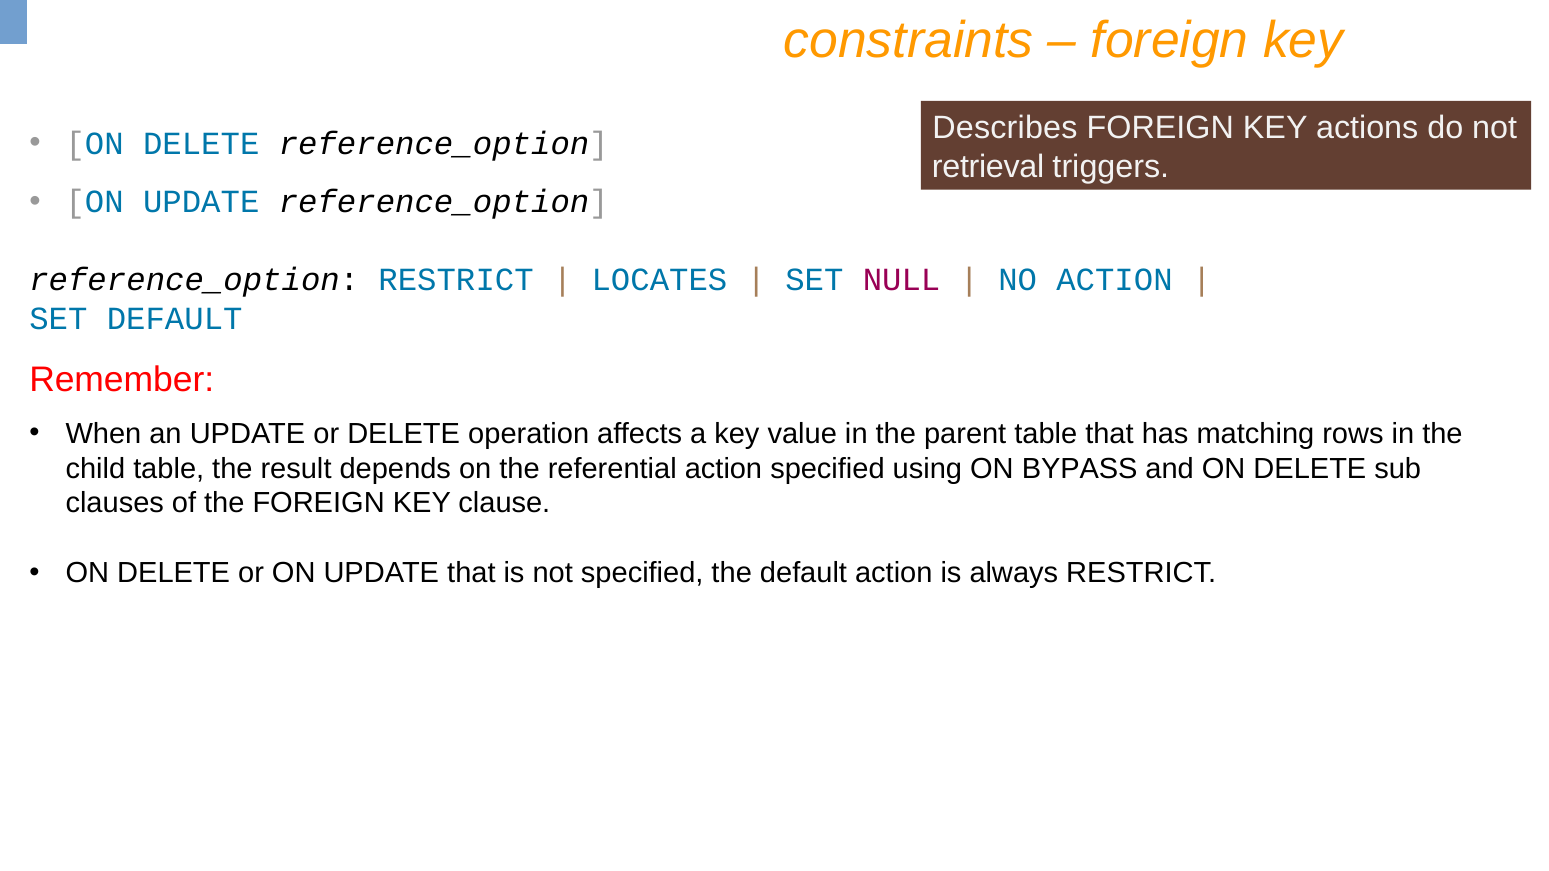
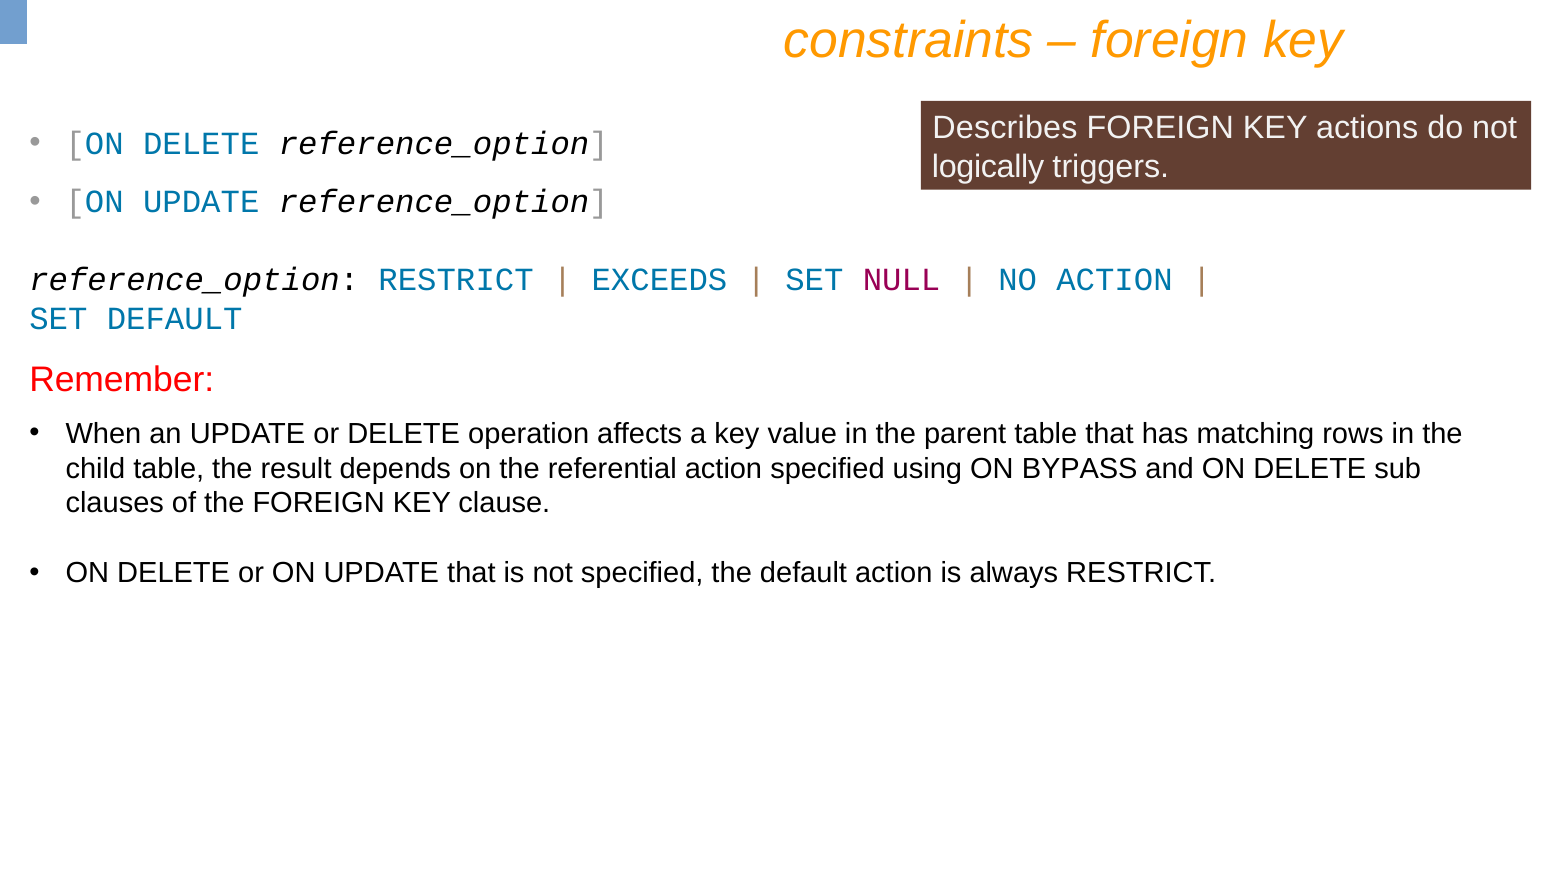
retrieval: retrieval -> logically
LOCATES: LOCATES -> EXCEEDS
